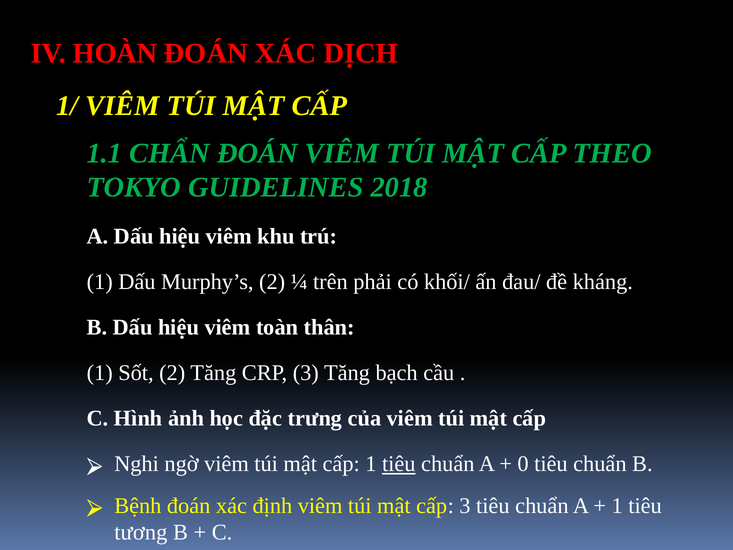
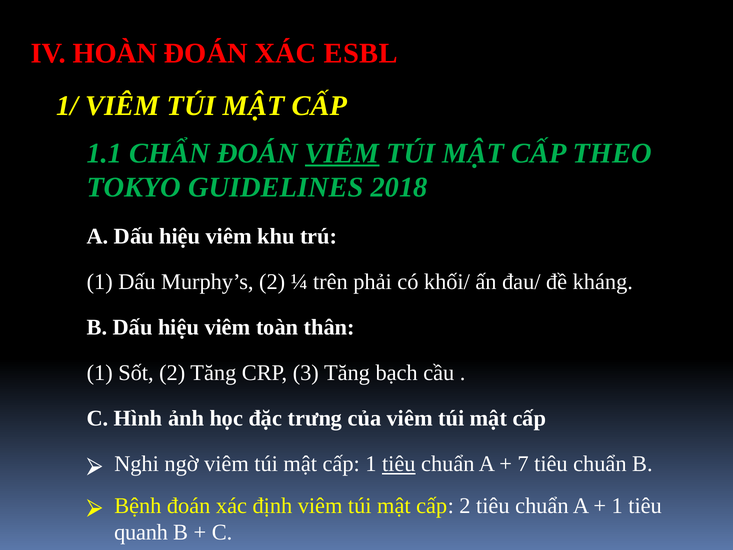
DỊCH: DỊCH -> ESBL
VIÊM at (342, 153) underline: none -> present
0: 0 -> 7
cấp 3: 3 -> 2
tương: tương -> quanh
